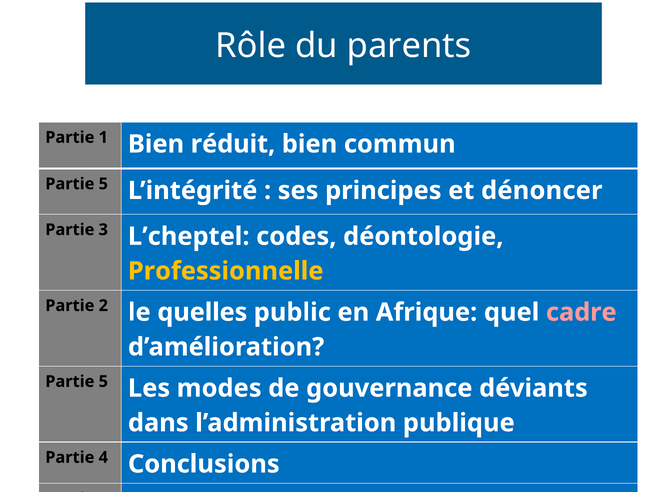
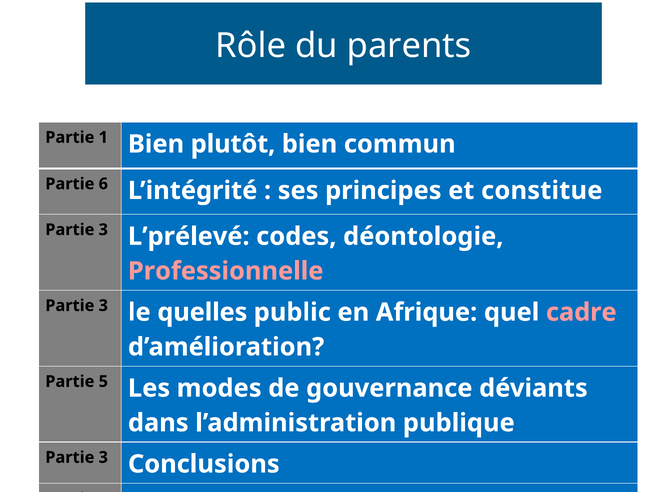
réduit: réduit -> plutôt
5 at (103, 184): 5 -> 6
dénoncer: dénoncer -> constitue
L’cheptel: L’cheptel -> L’prélevé
Professionnelle colour: yellow -> pink
2 at (103, 306): 2 -> 3
4 at (103, 457): 4 -> 3
